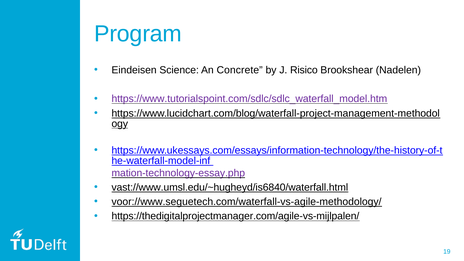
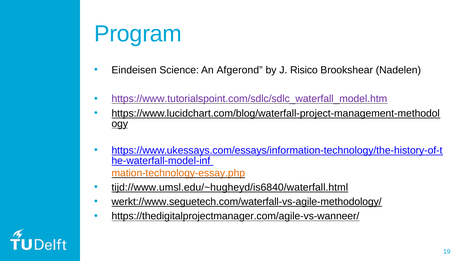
Concrete: Concrete -> Afgerond
mation-technology-essay.php colour: purple -> orange
vast://www.umsl.edu/~hugheyd/is6840/waterfall.html: vast://www.umsl.edu/~hugheyd/is6840/waterfall.html -> tijd://www.umsl.edu/~hugheyd/is6840/waterfall.html
voor://www.seguetech.com/waterfall-vs-agile-methodology/: voor://www.seguetech.com/waterfall-vs-agile-methodology/ -> werkt://www.seguetech.com/waterfall-vs-agile-methodology/
https://thedigitalprojectmanager.com/agile-vs-mijlpalen/: https://thedigitalprojectmanager.com/agile-vs-mijlpalen/ -> https://thedigitalprojectmanager.com/agile-vs-wanneer/
